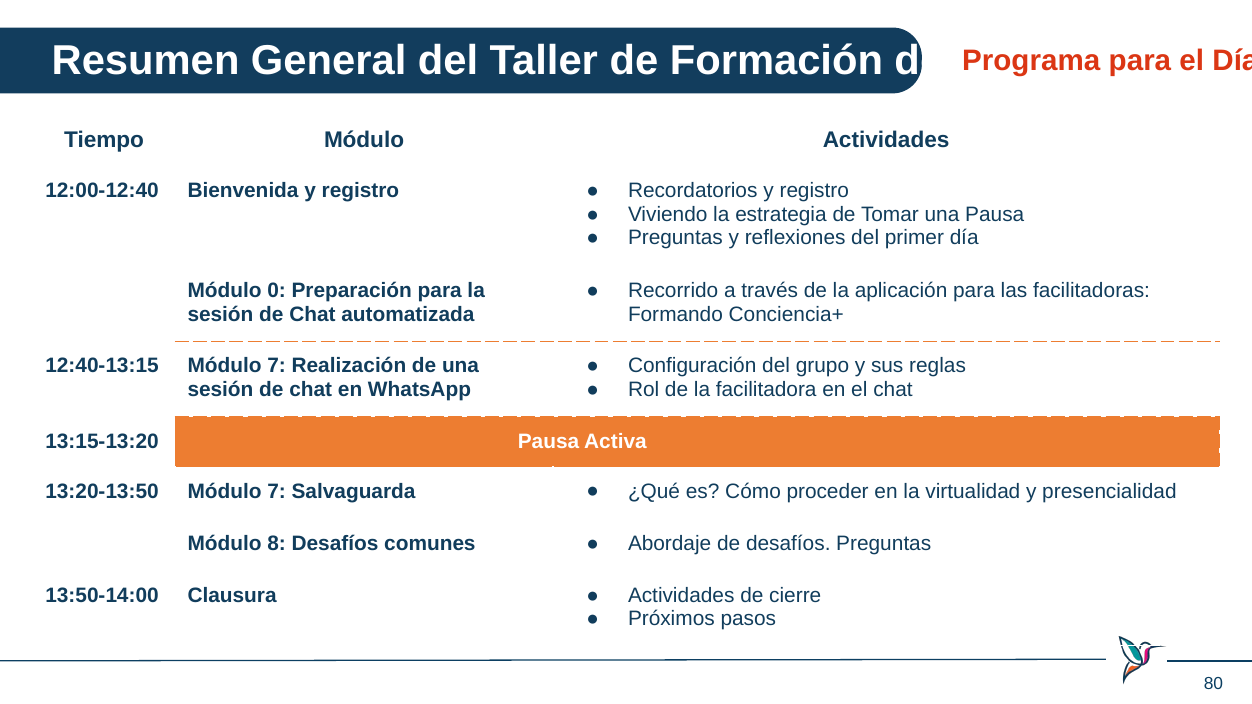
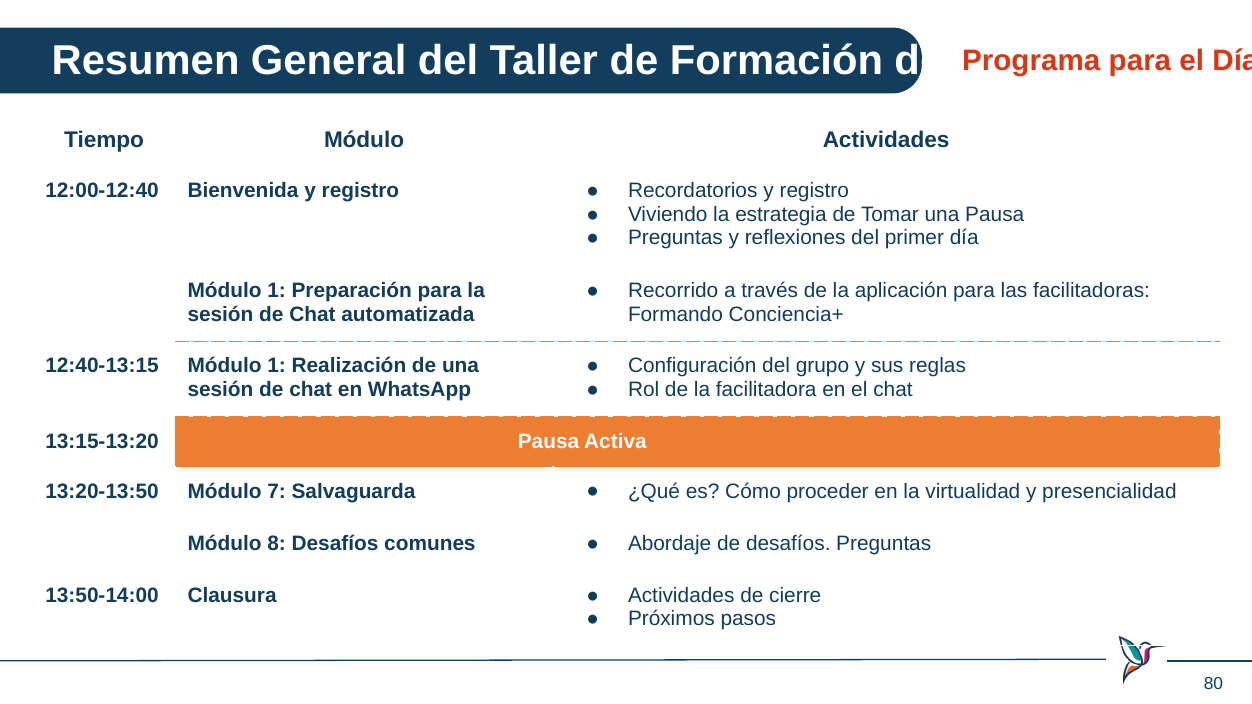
0 at (277, 291): 0 -> 1
12:40-13:15 Módulo 7: 7 -> 1
